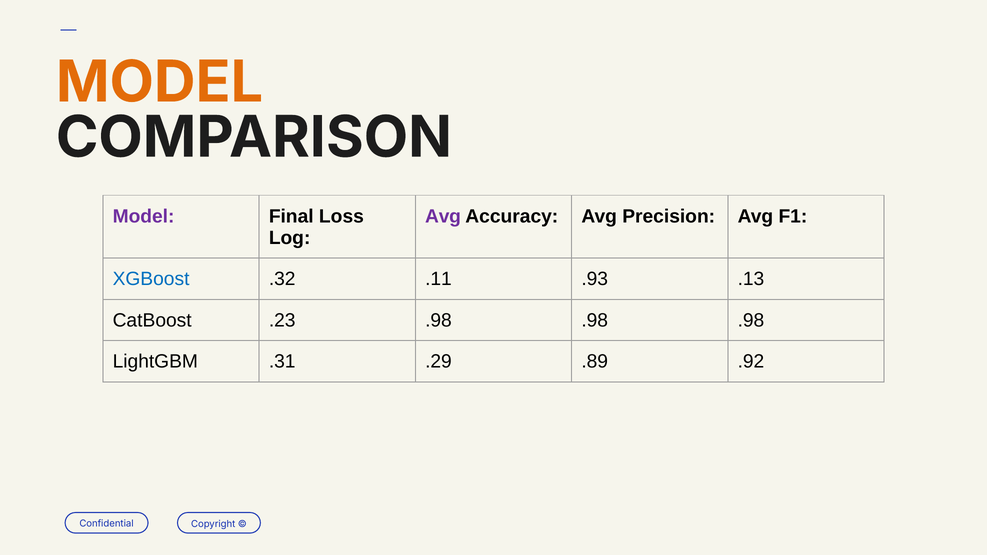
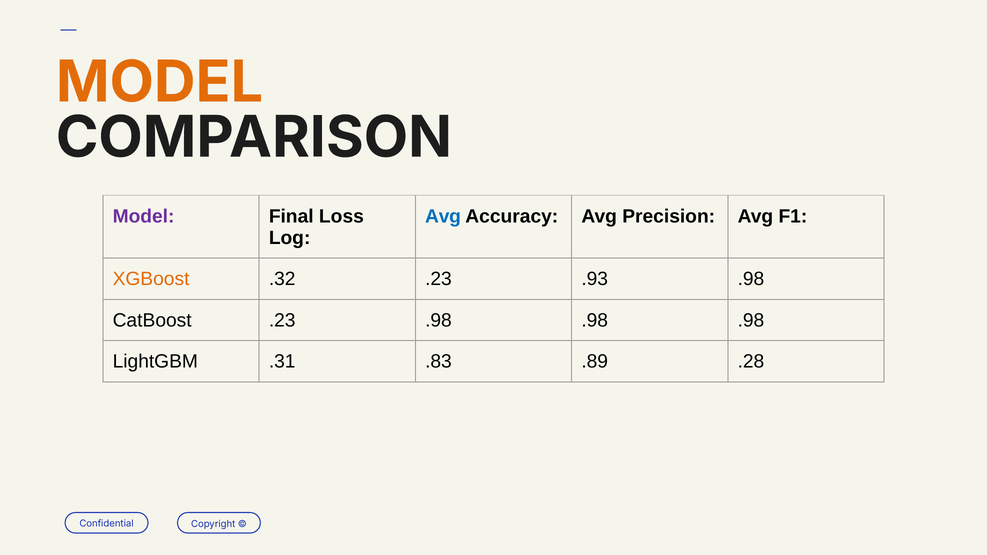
Avg at (443, 216) colour: purple -> blue
XGBoost colour: blue -> orange
.32 .11: .11 -> .23
.93 .13: .13 -> .98
.29: .29 -> .83
.92: .92 -> .28
